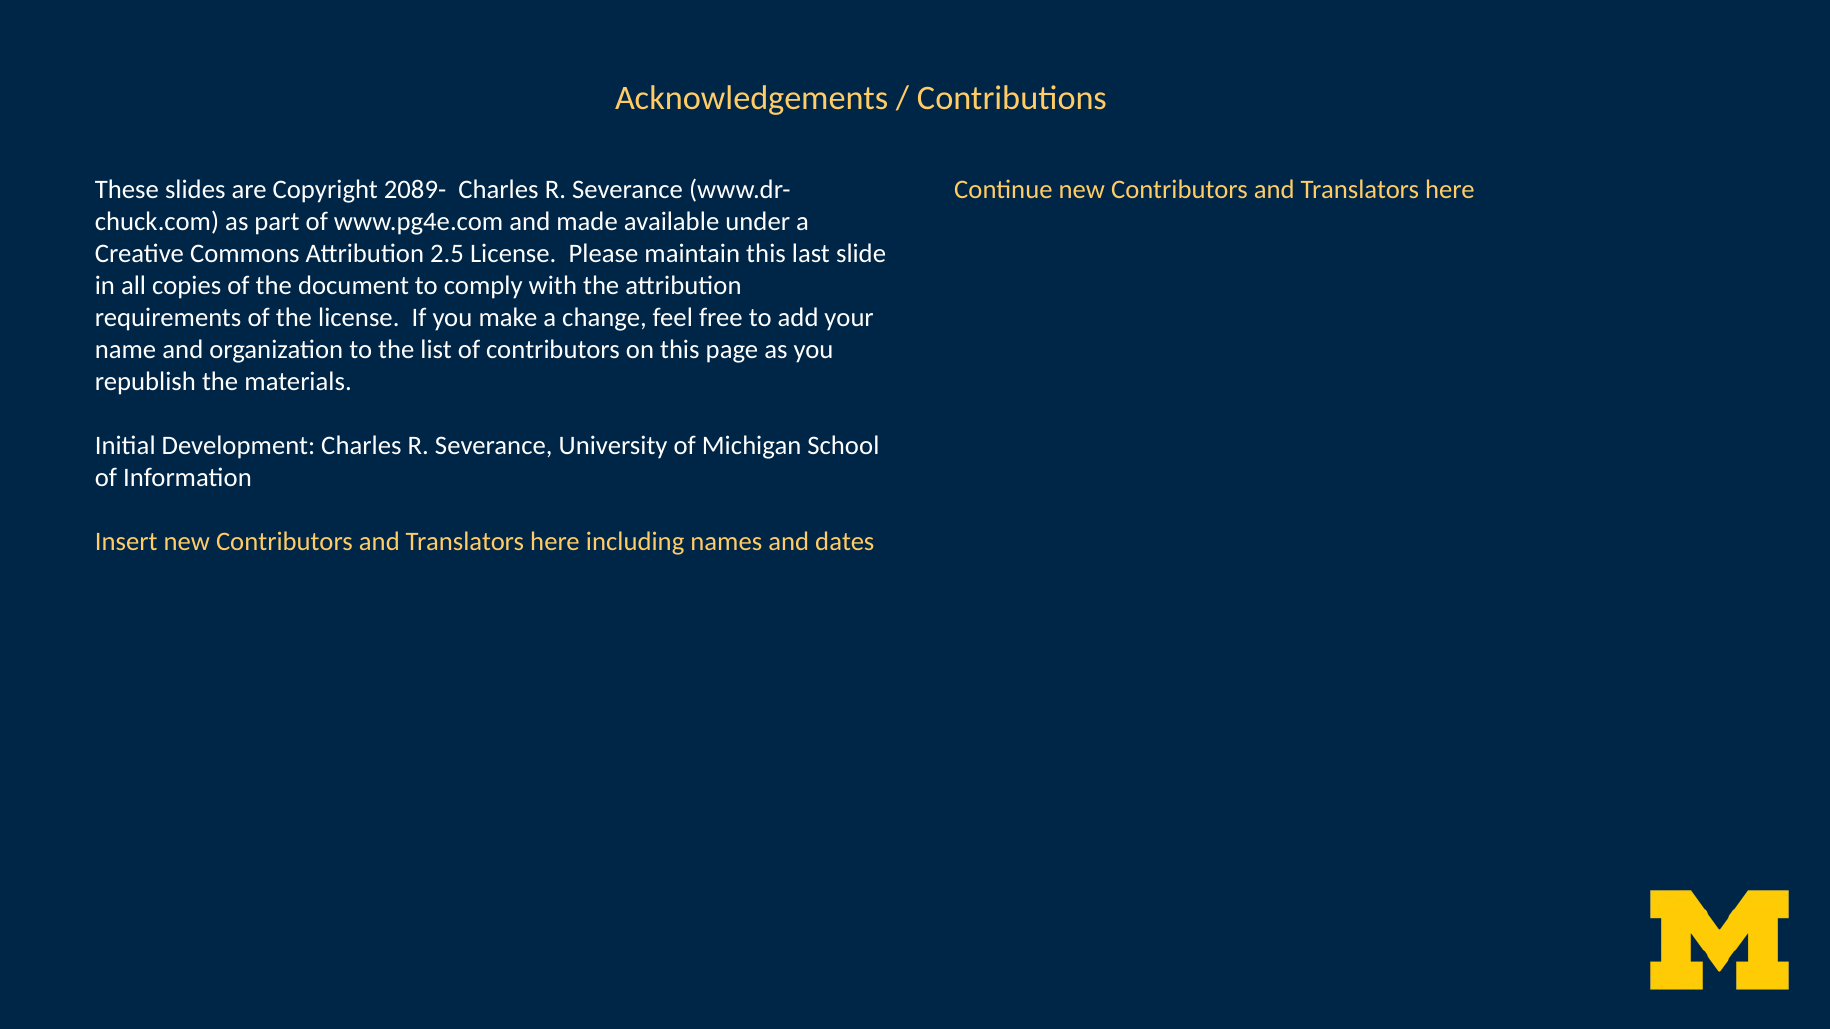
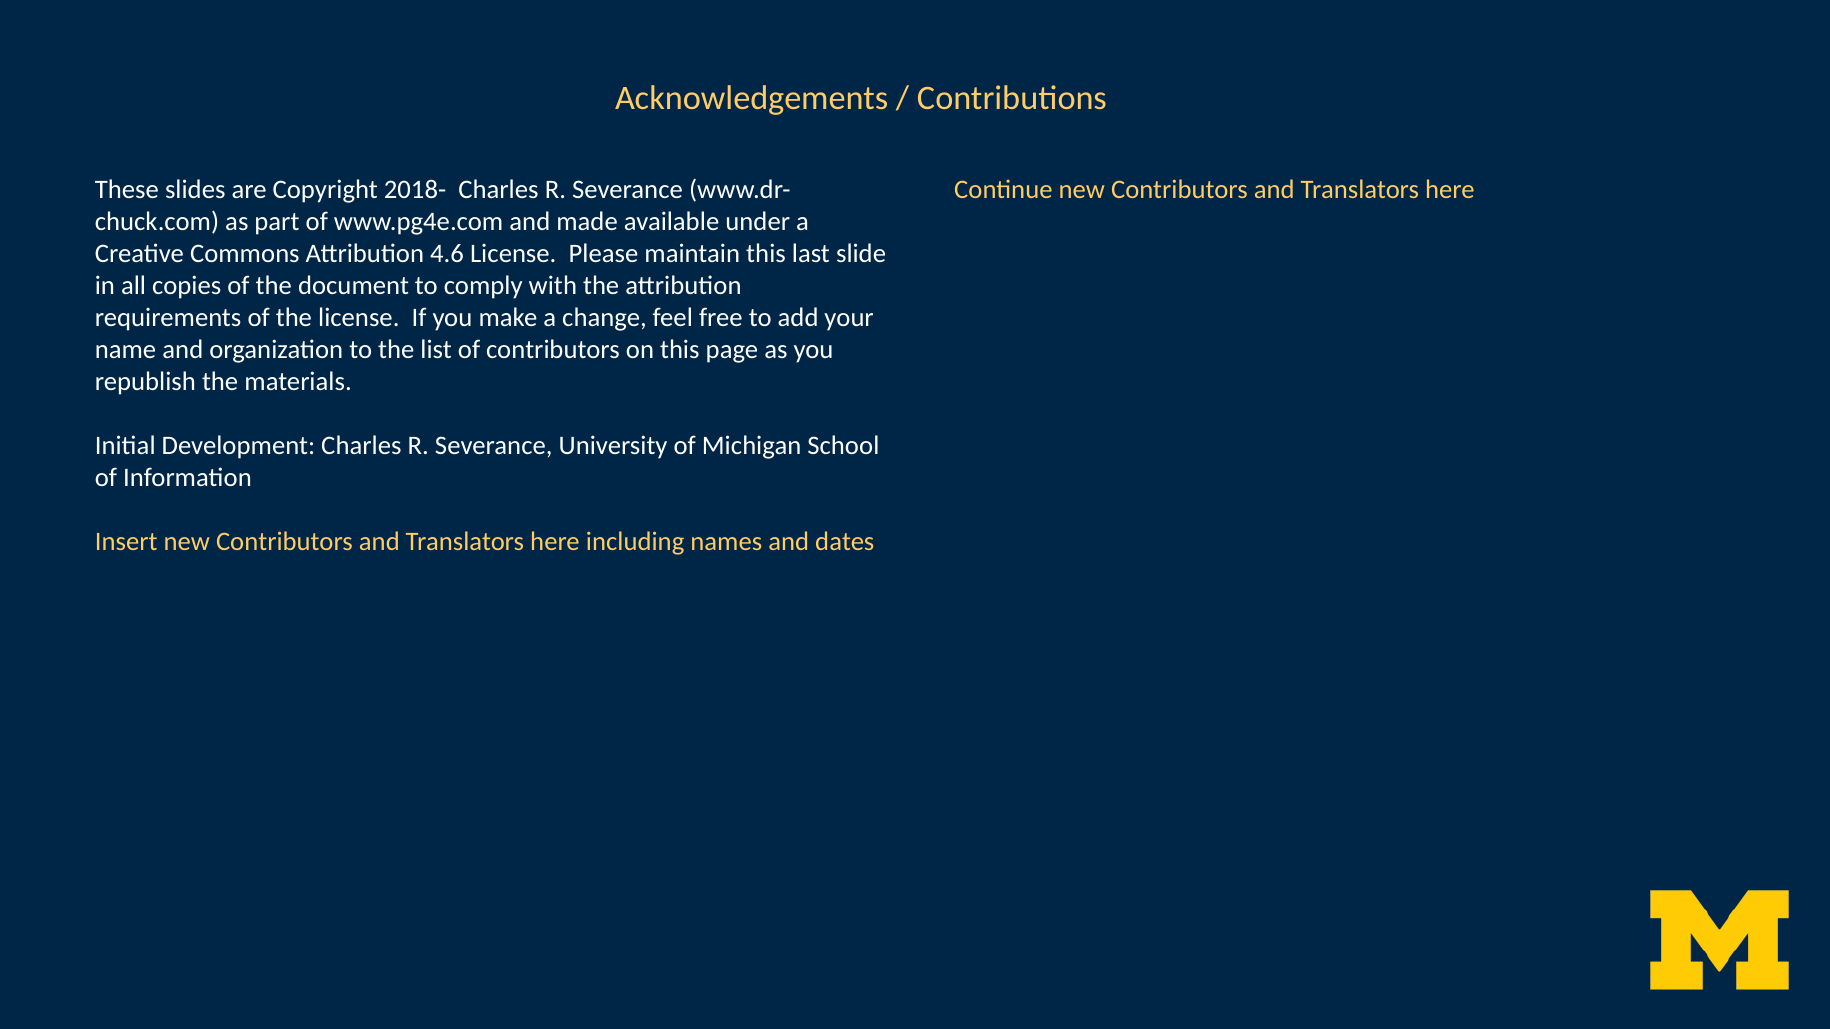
2089-: 2089- -> 2018-
2.5: 2.5 -> 4.6
